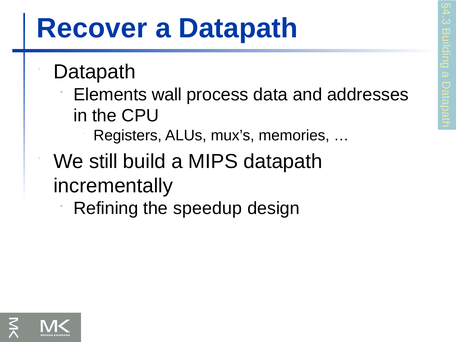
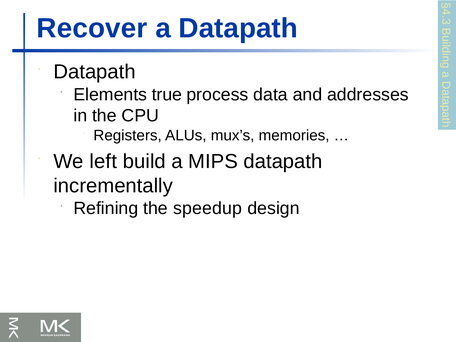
wall: wall -> true
still: still -> left
